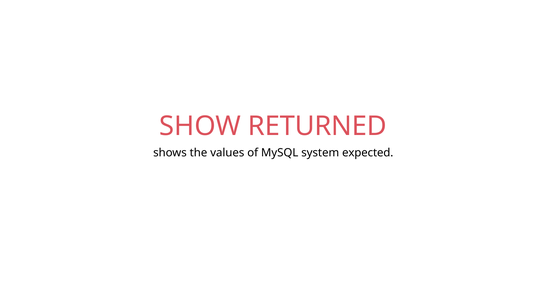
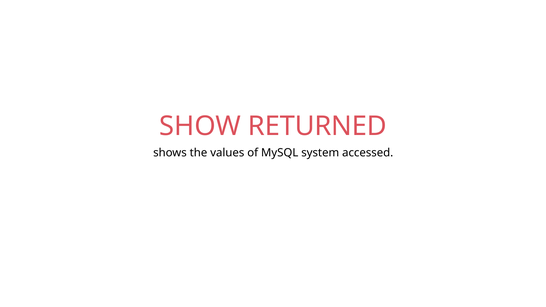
expected: expected -> accessed
